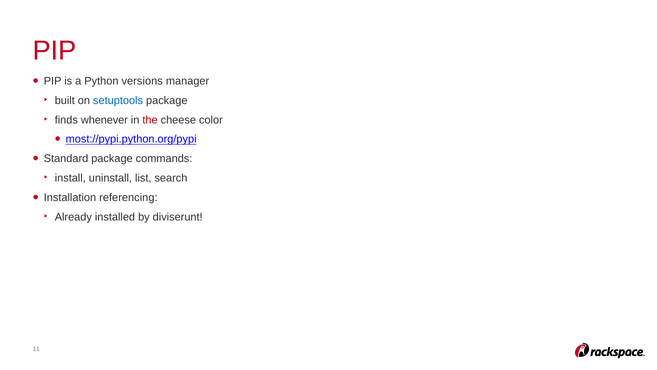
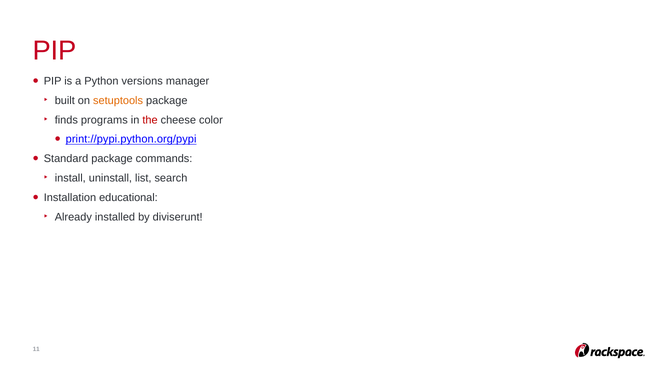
setuptools colour: blue -> orange
whenever: whenever -> programs
most://pypi.python.org/pypi: most://pypi.python.org/pypi -> print://pypi.python.org/pypi
referencing: referencing -> educational
